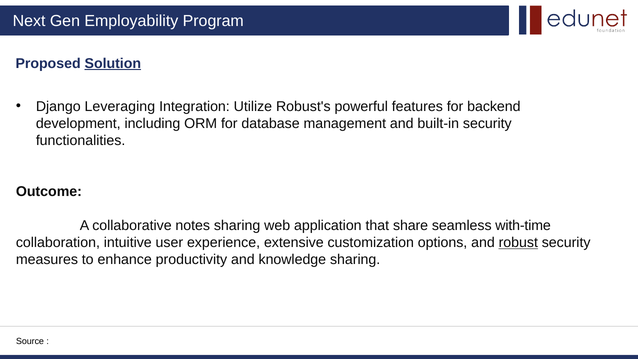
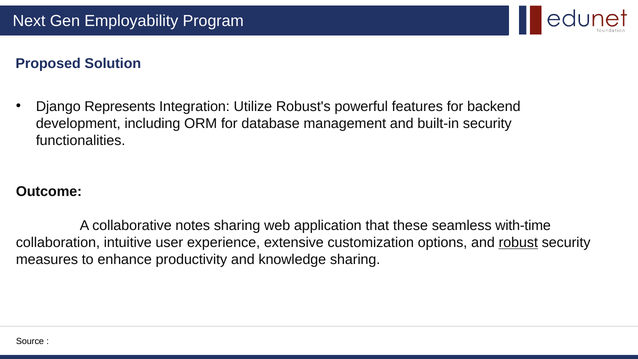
Solution underline: present -> none
Leveraging: Leveraging -> Represents
share: share -> these
